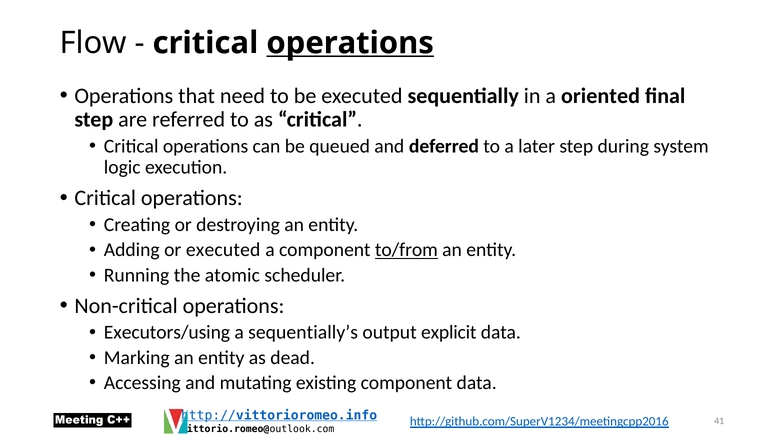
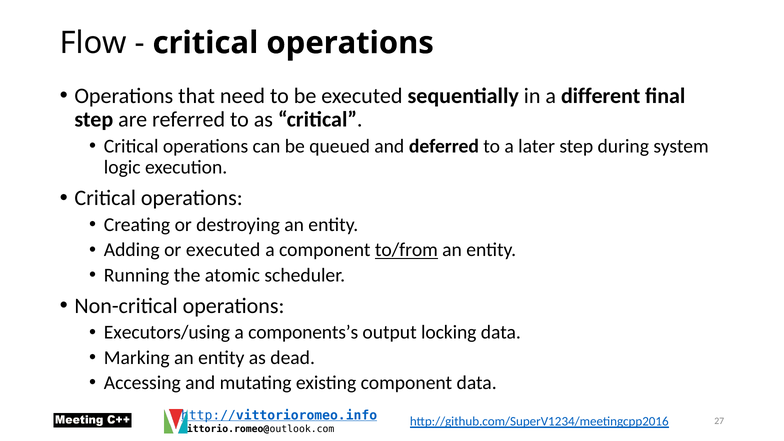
operations at (350, 43) underline: present -> none
oriented: oriented -> different
sequentially’s: sequentially’s -> components’s
explicit: explicit -> locking
41: 41 -> 27
